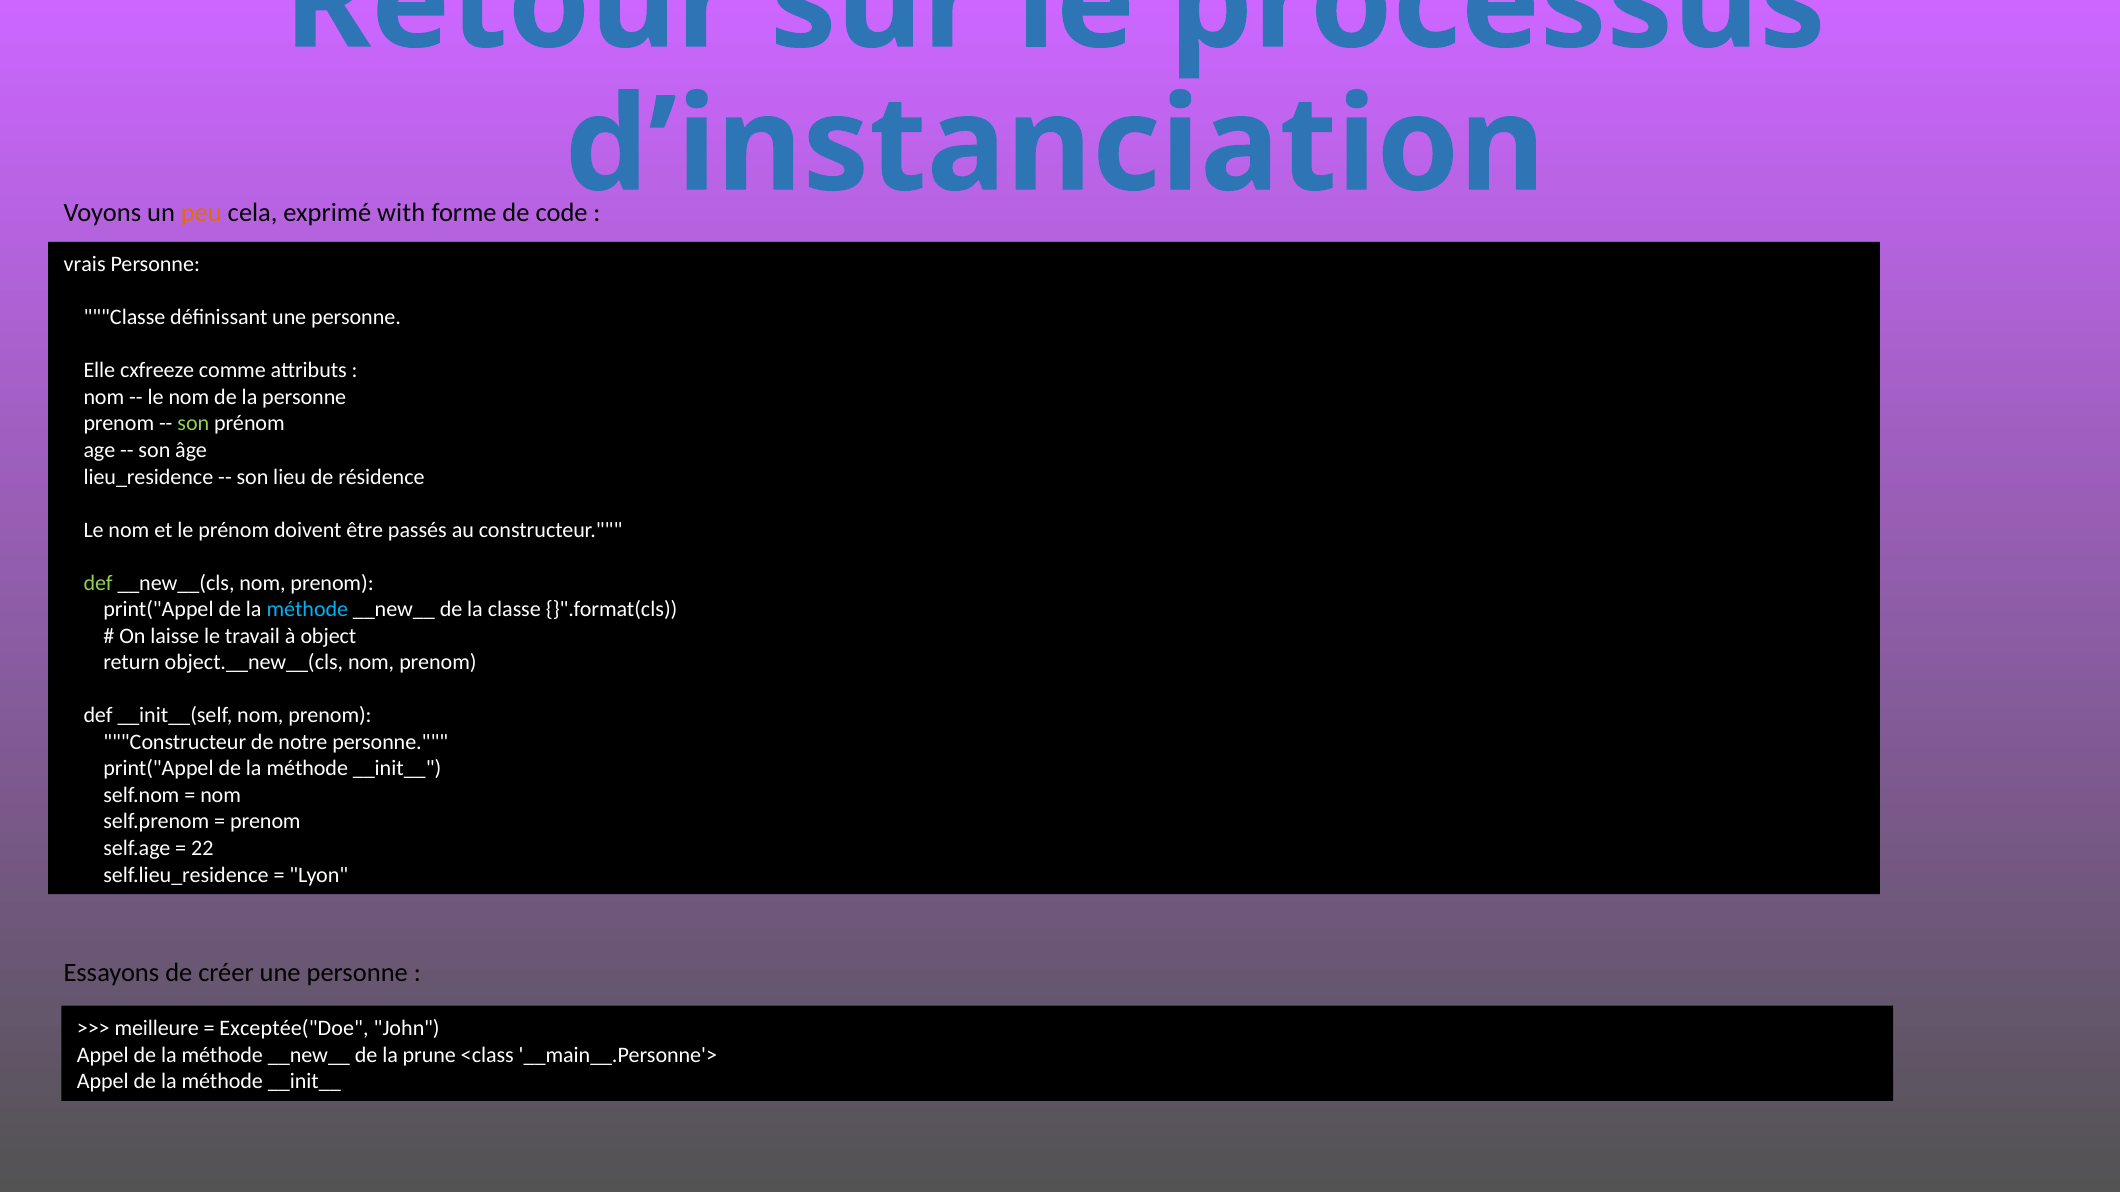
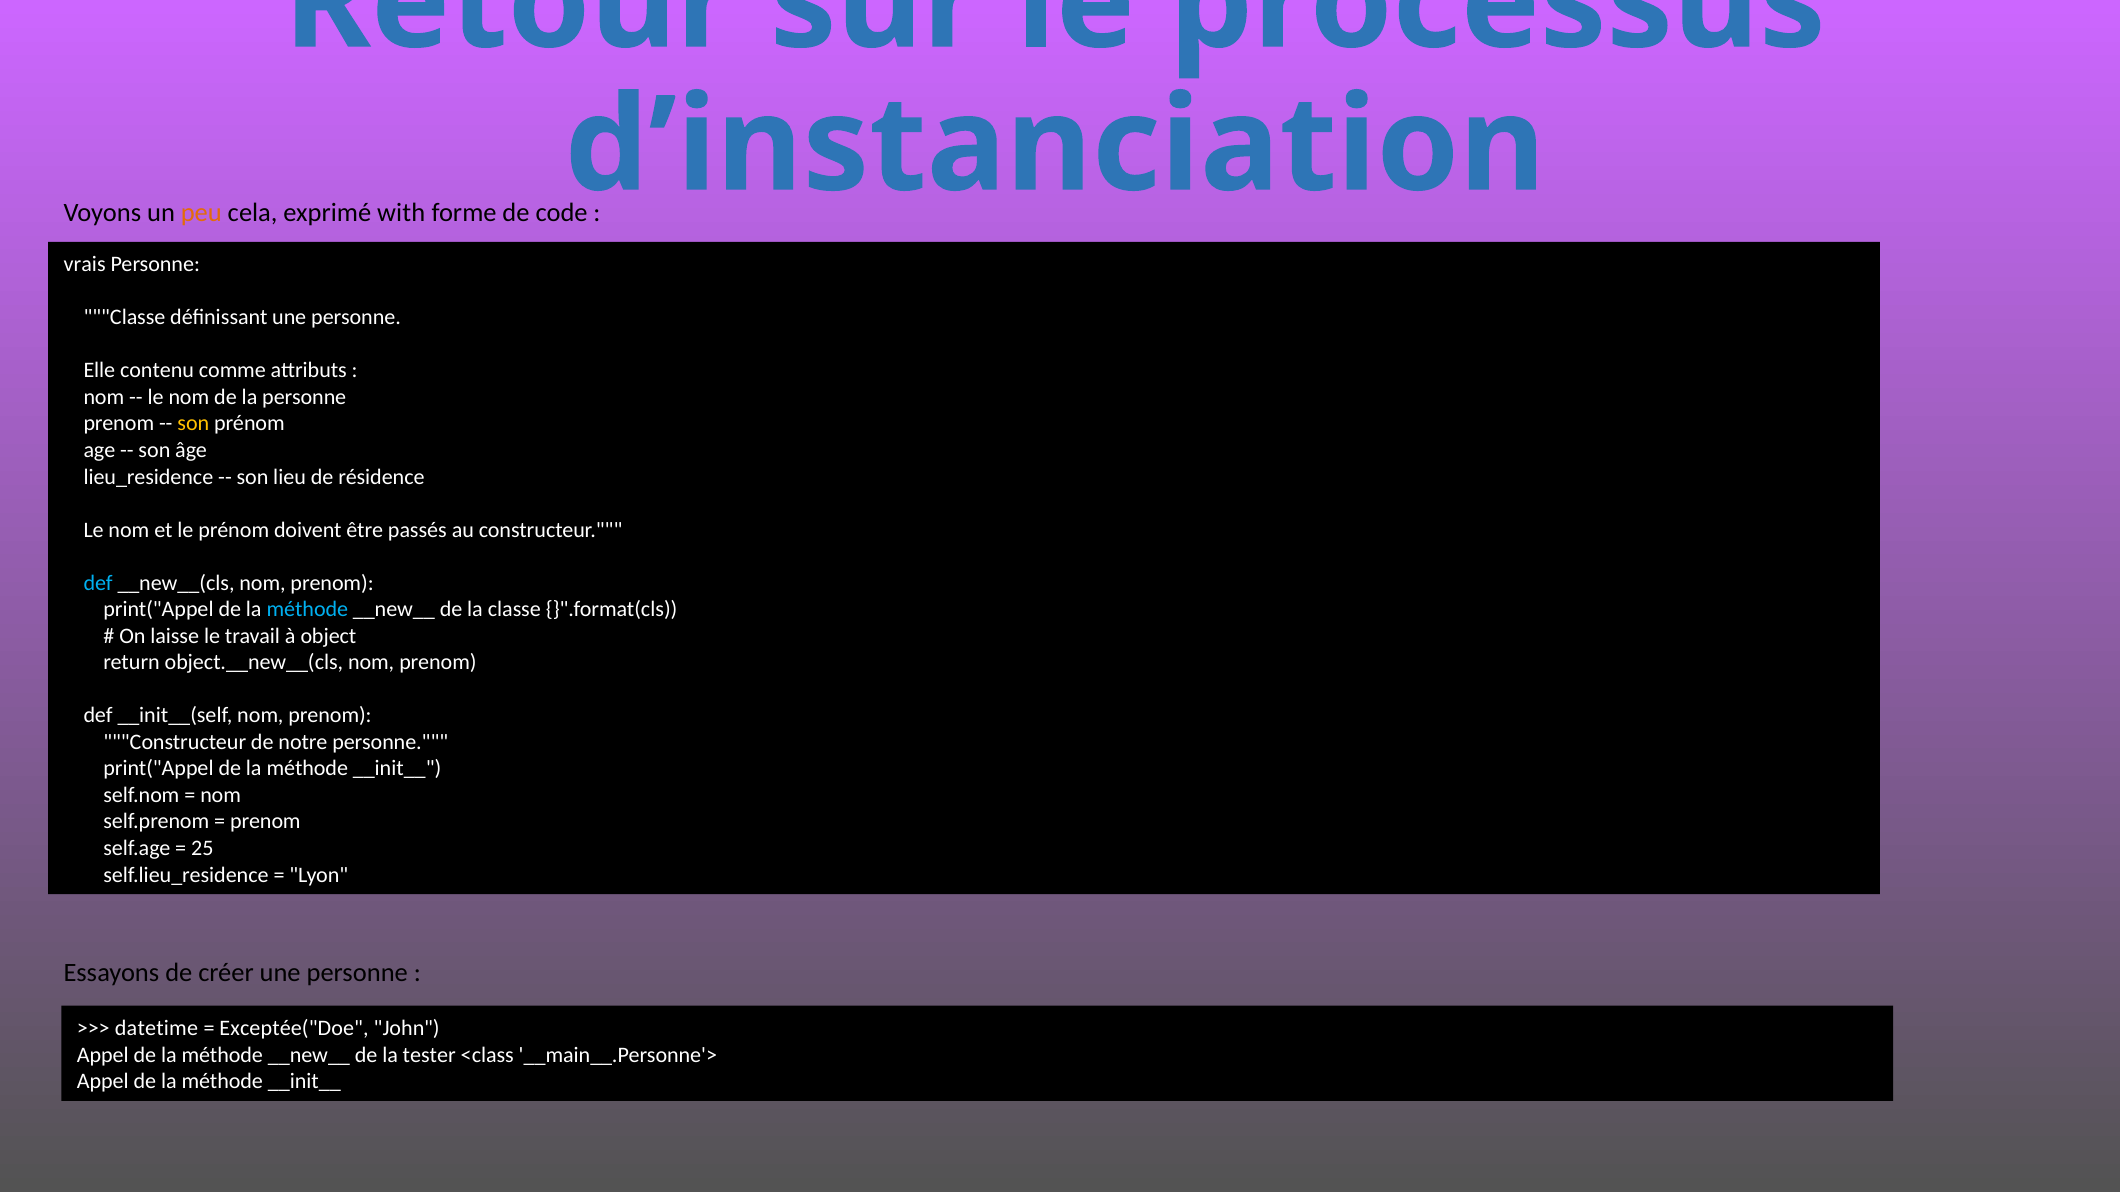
cxfreeze: cxfreeze -> contenu
son at (193, 424) colour: light green -> yellow
def at (98, 583) colour: light green -> light blue
22: 22 -> 25
meilleure: meilleure -> datetime
prune: prune -> tester
